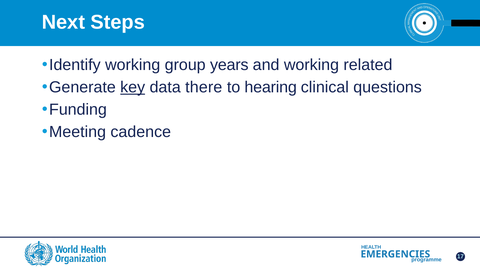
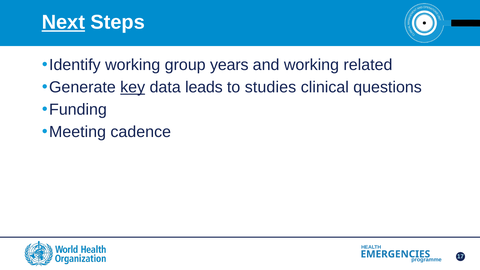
Next underline: none -> present
there: there -> leads
hearing: hearing -> studies
